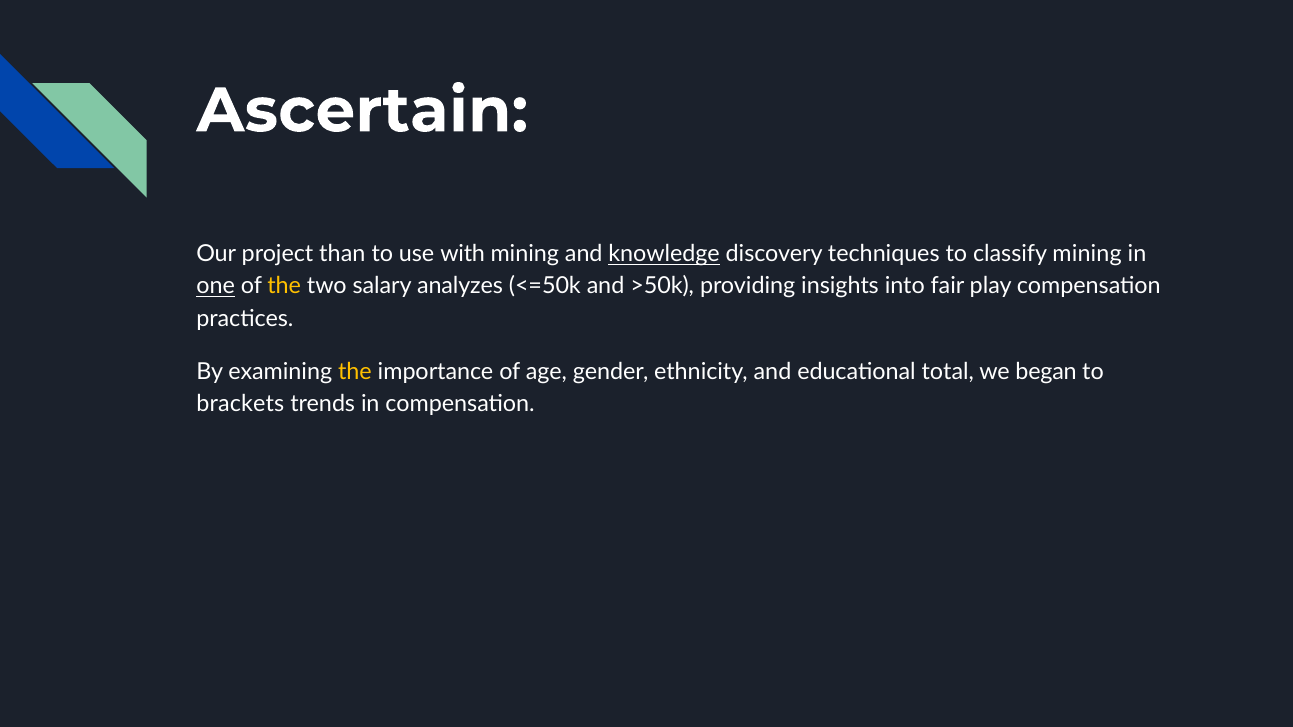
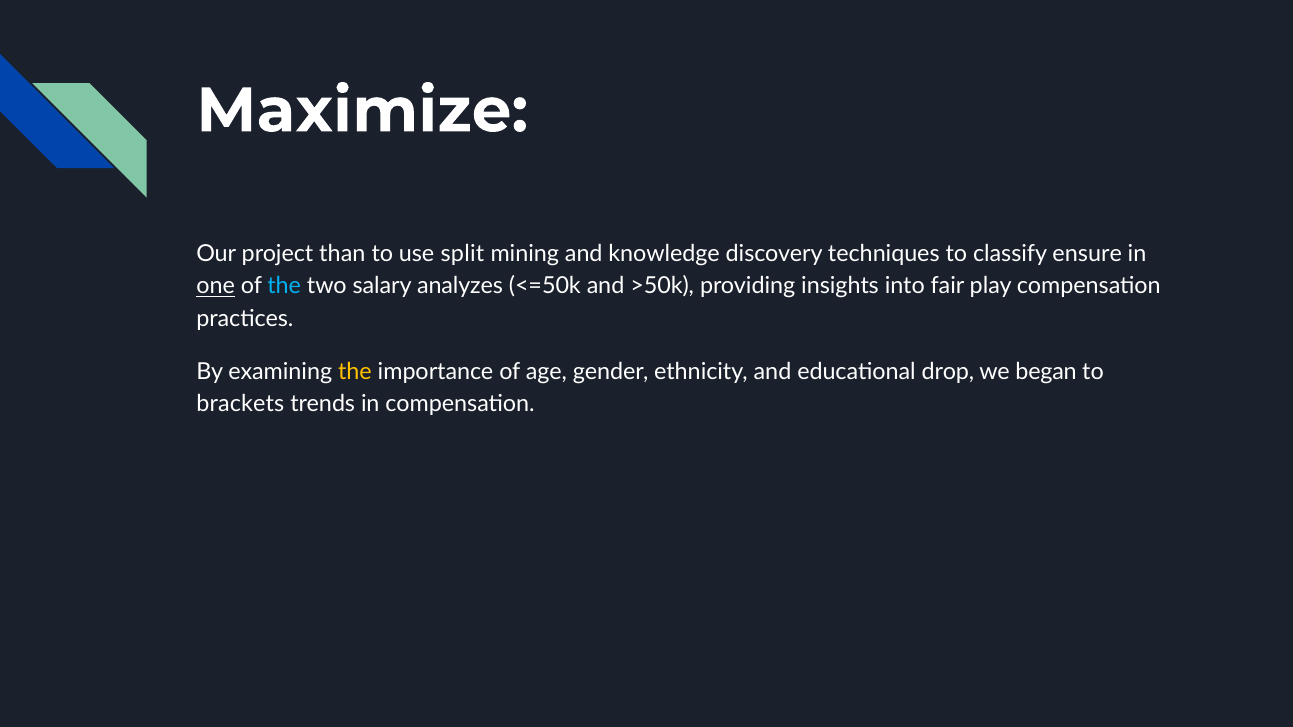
Ascertain: Ascertain -> Maximize
with: with -> split
knowledge underline: present -> none
classify mining: mining -> ensure
the at (284, 286) colour: yellow -> light blue
total: total -> drop
